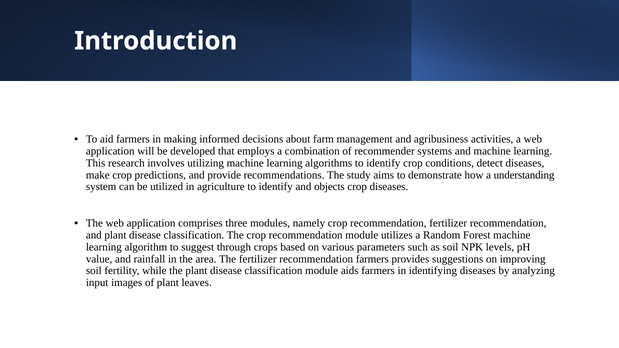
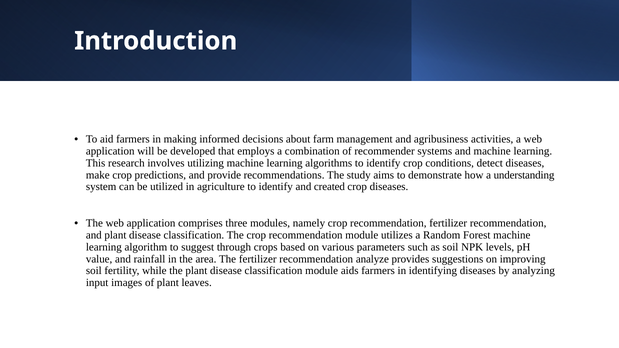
objects: objects -> created
recommendation farmers: farmers -> analyze
